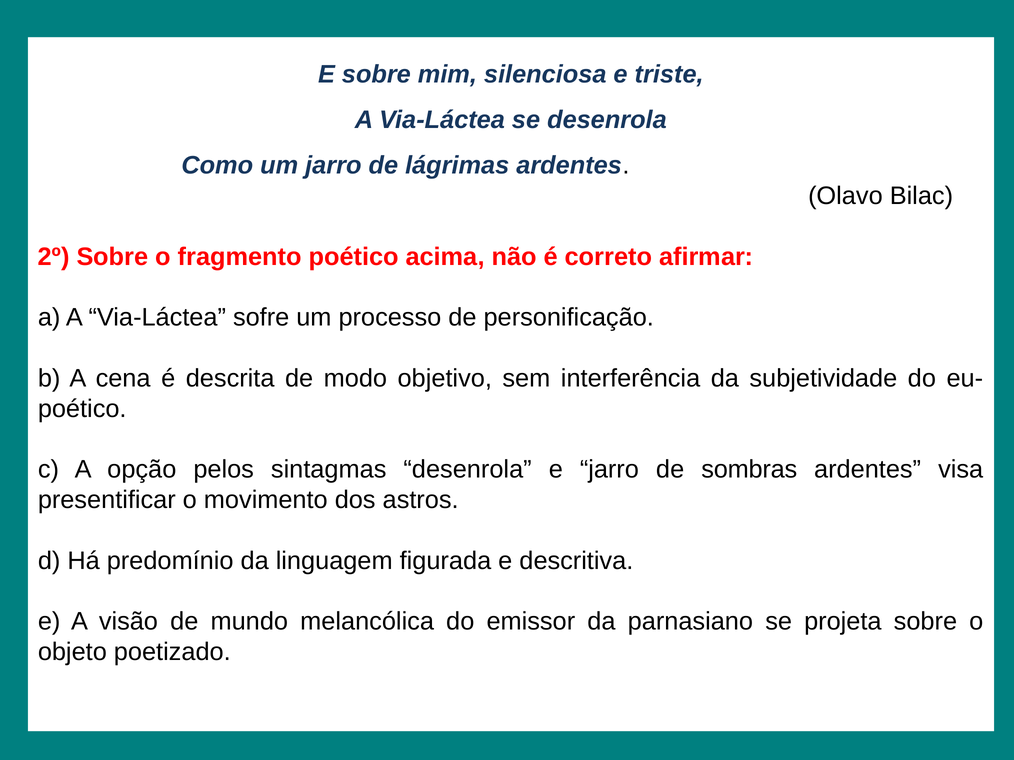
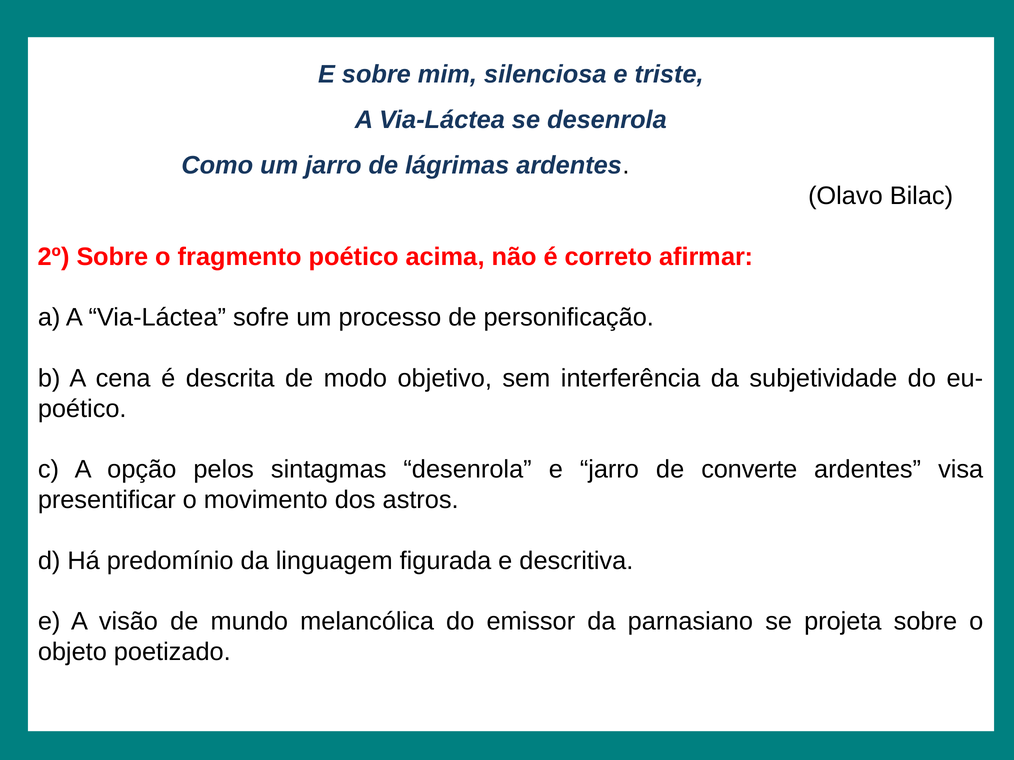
sombras: sombras -> converte
